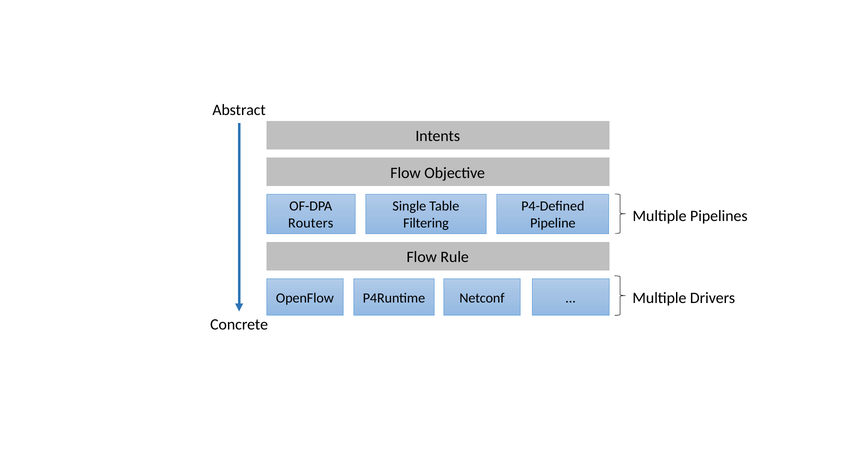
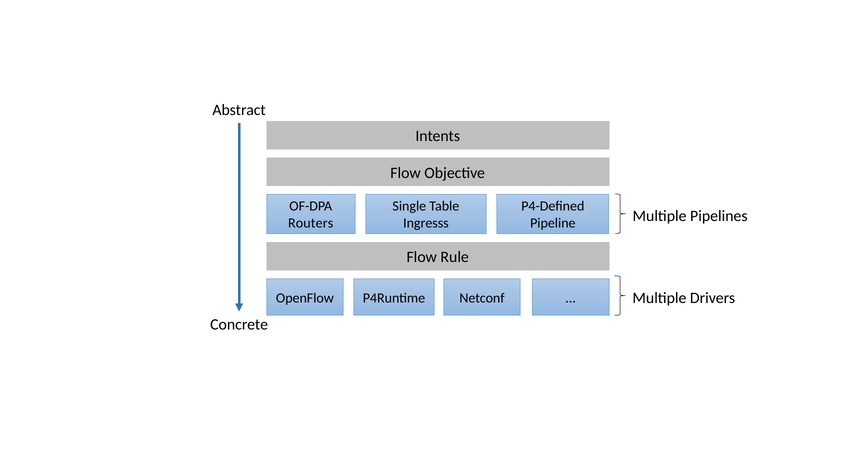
Filtering: Filtering -> Ingresss
